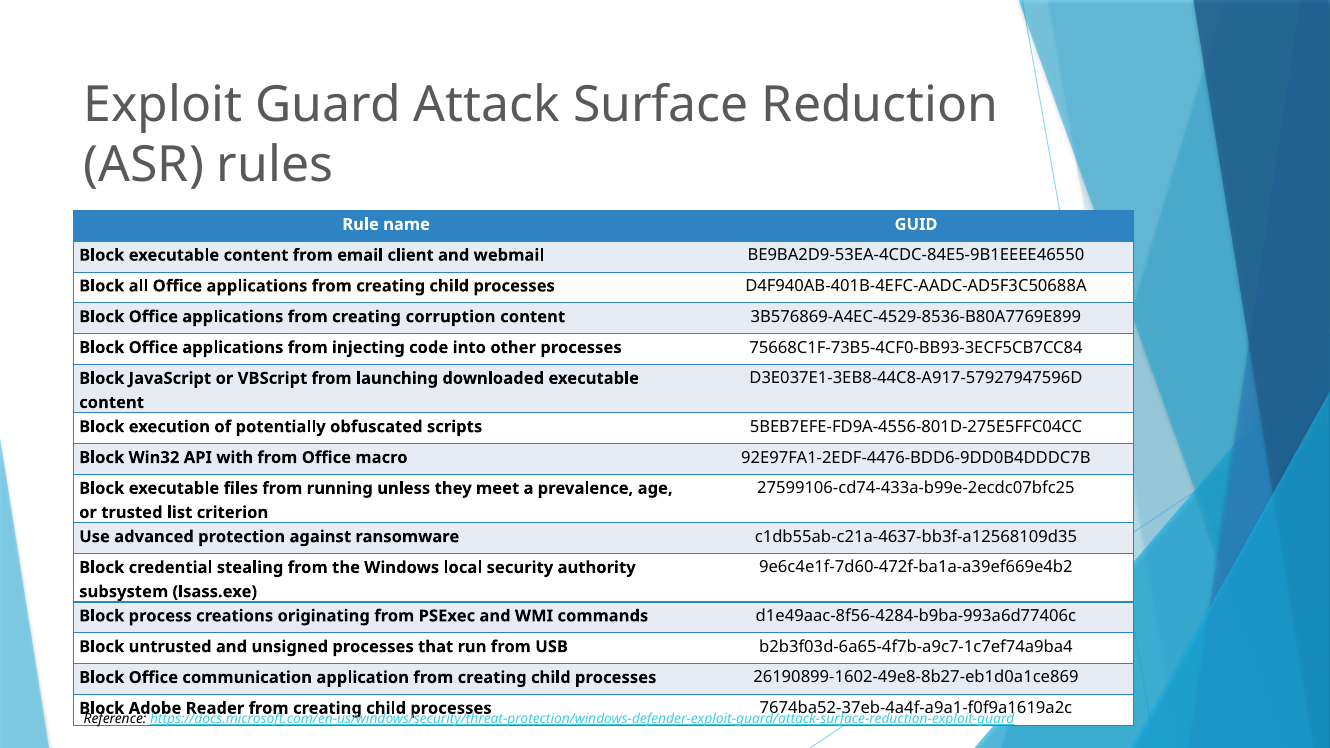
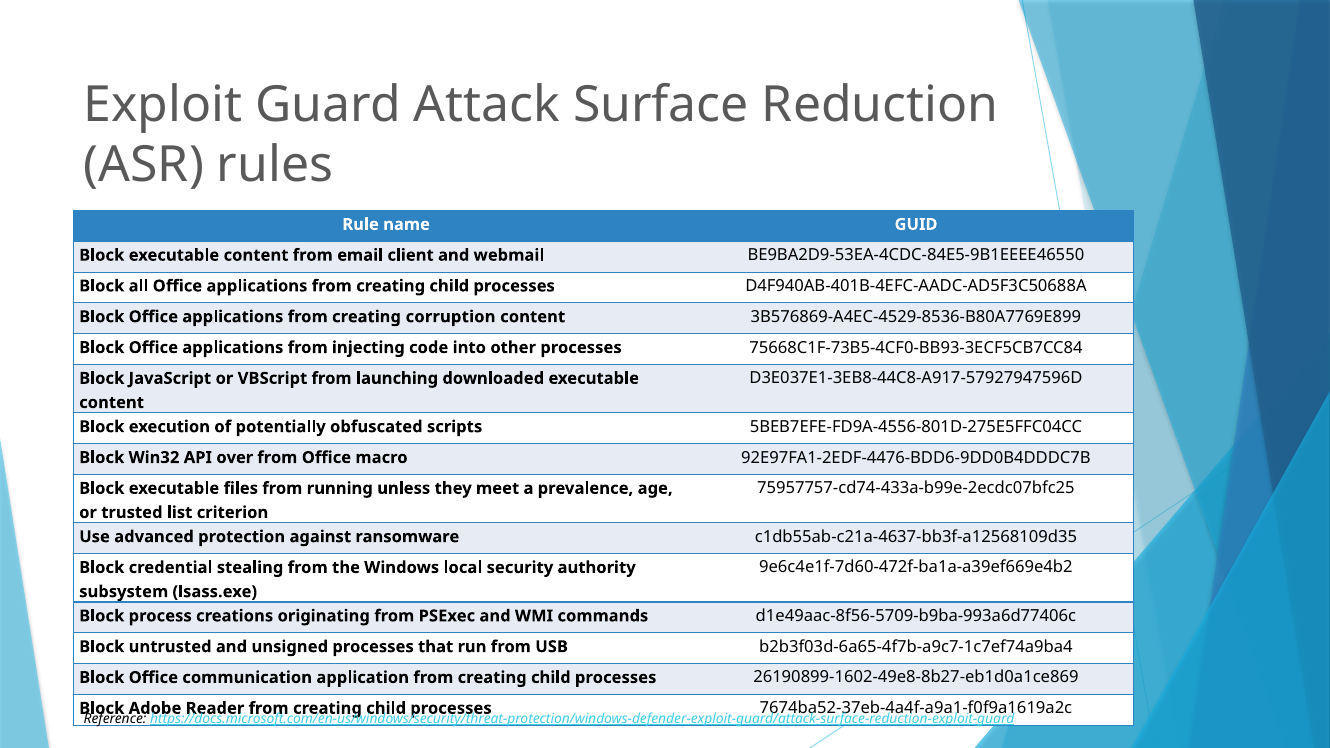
with: with -> over
27599106-cd74-433a-b99e-2ecdc07bfc25: 27599106-cd74-433a-b99e-2ecdc07bfc25 -> 75957757-cd74-433a-b99e-2ecdc07bfc25
d1e49aac-8f56-4284-b9ba-993a6d77406c: d1e49aac-8f56-4284-b9ba-993a6d77406c -> d1e49aac-8f56-5709-b9ba-993a6d77406c
